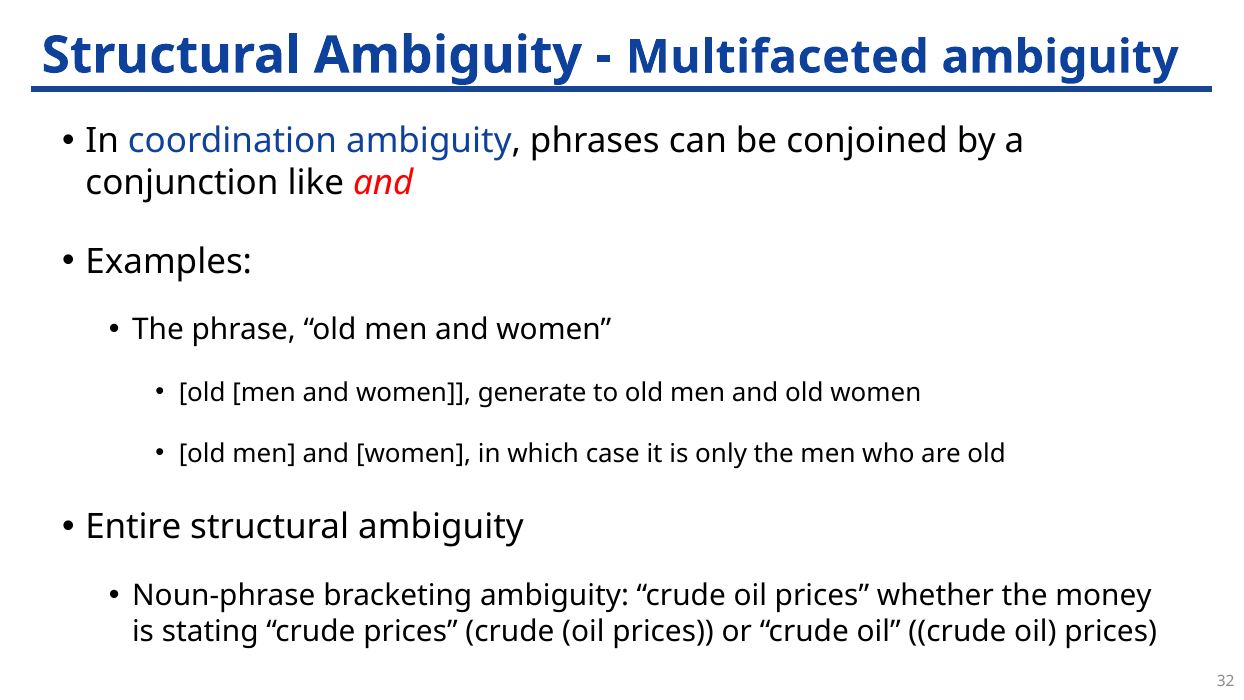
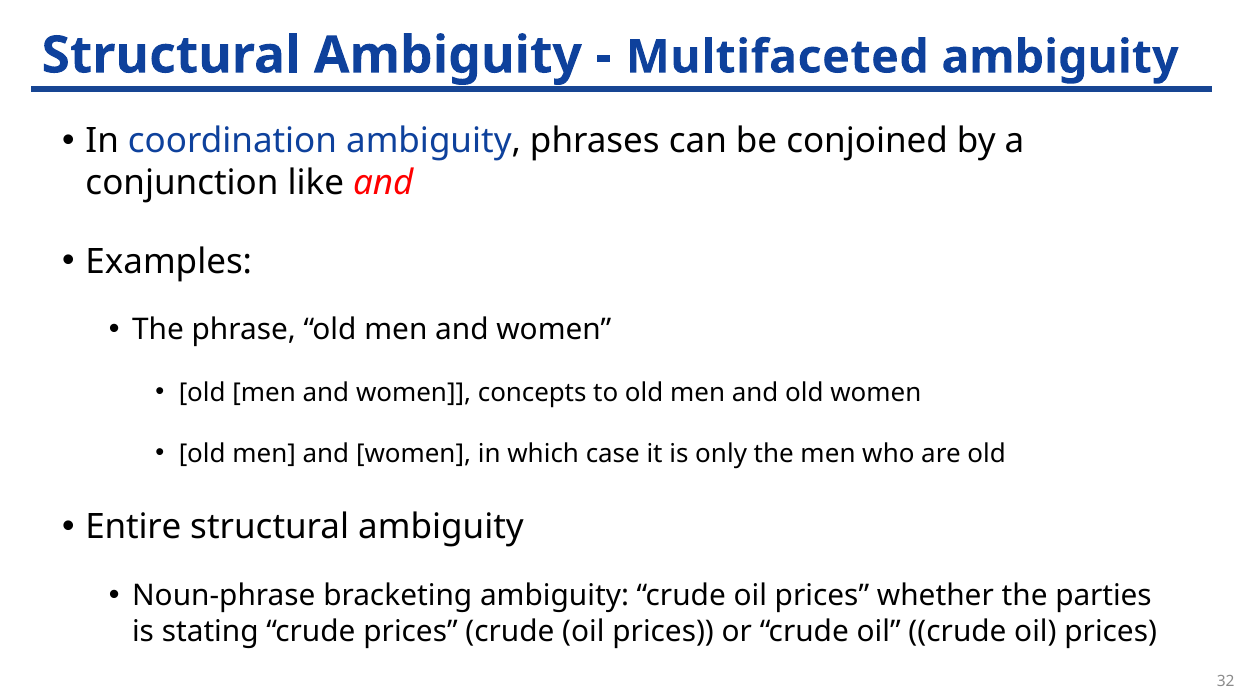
generate: generate -> concepts
money: money -> parties
